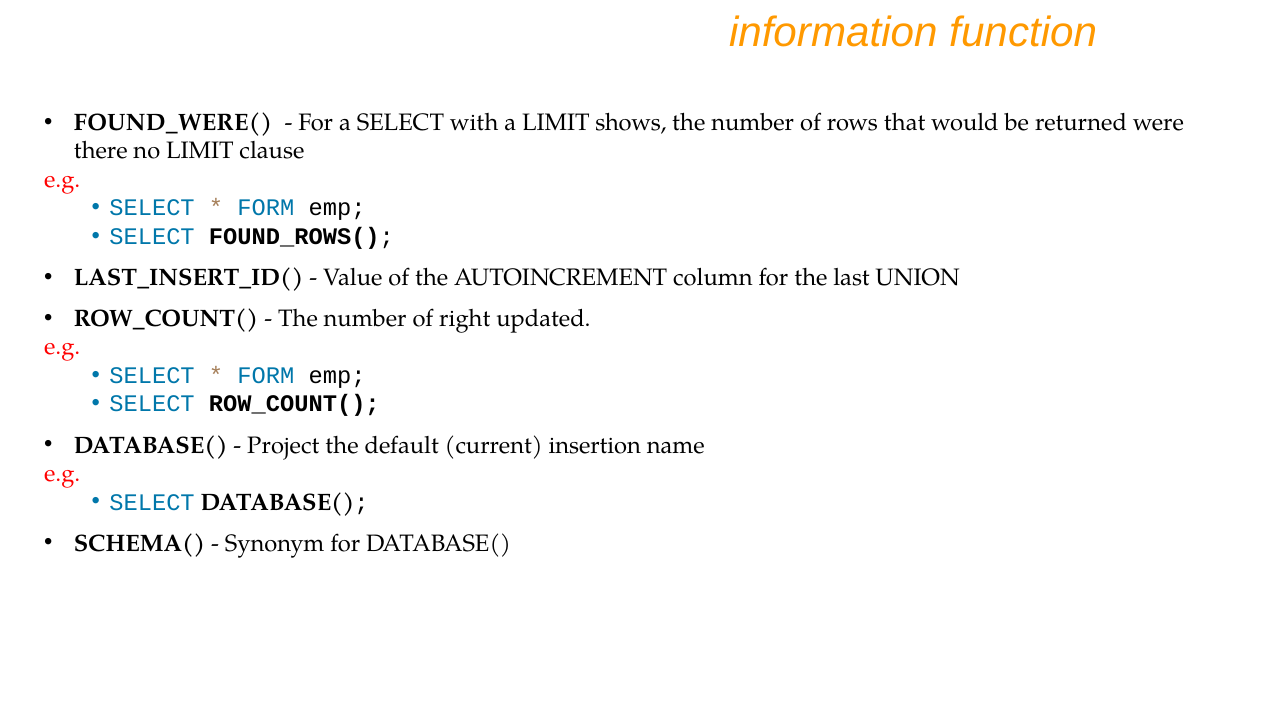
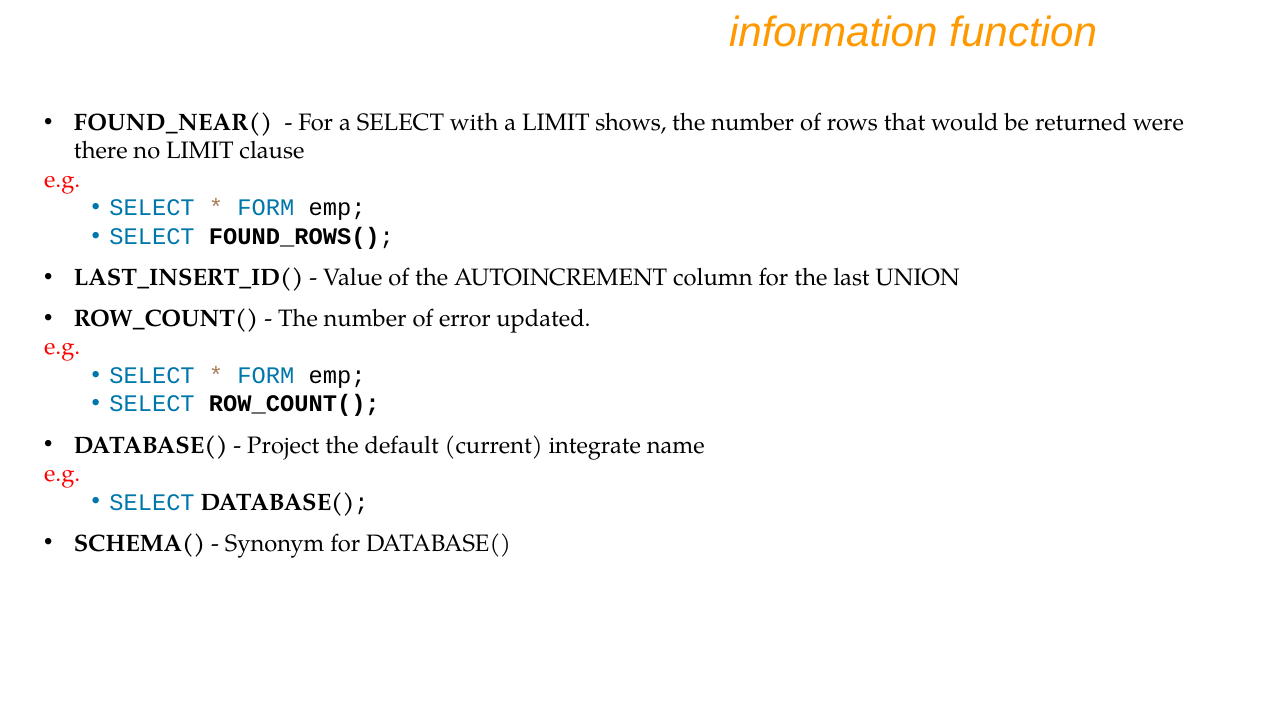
FOUND_WERE(: FOUND_WERE( -> FOUND_NEAR(
right: right -> error
insertion: insertion -> integrate
